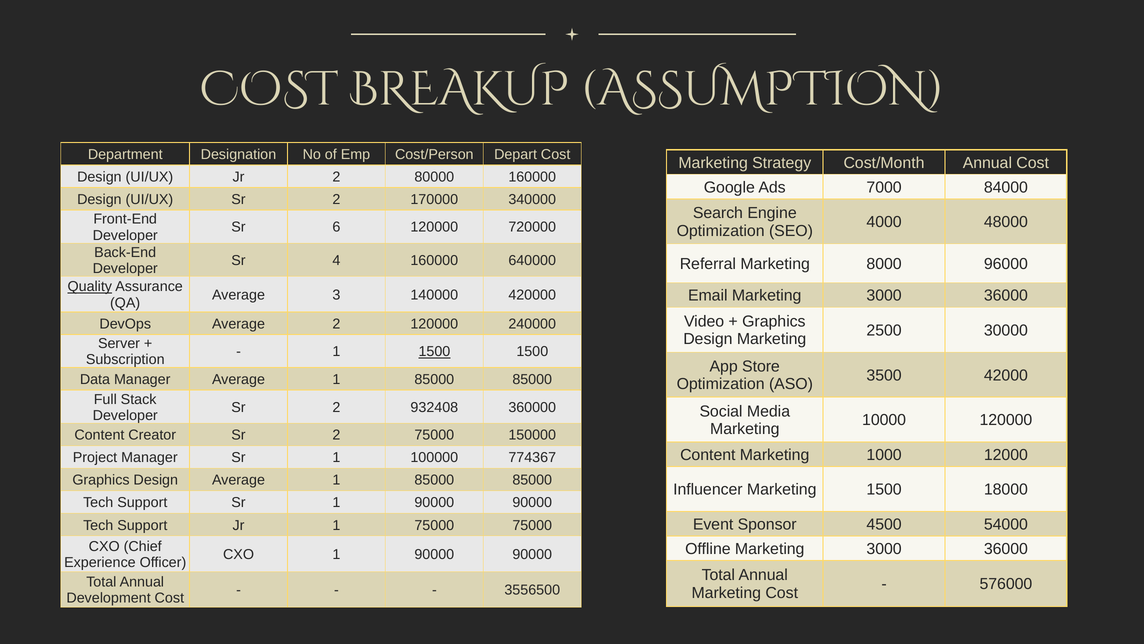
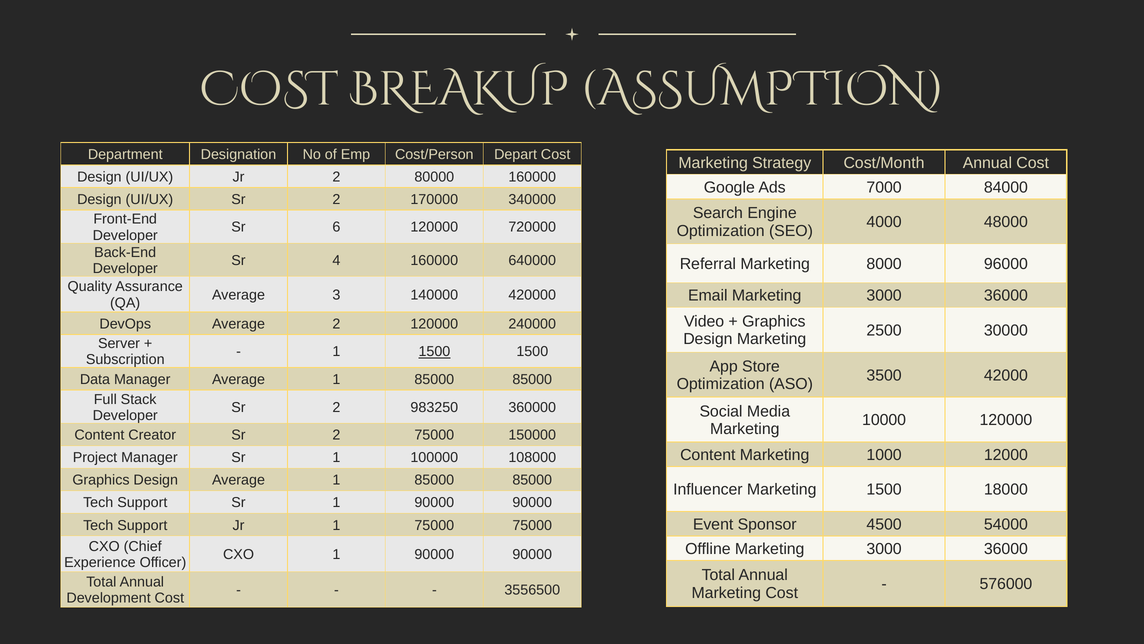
Quality underline: present -> none
932408: 932408 -> 983250
774367: 774367 -> 108000
